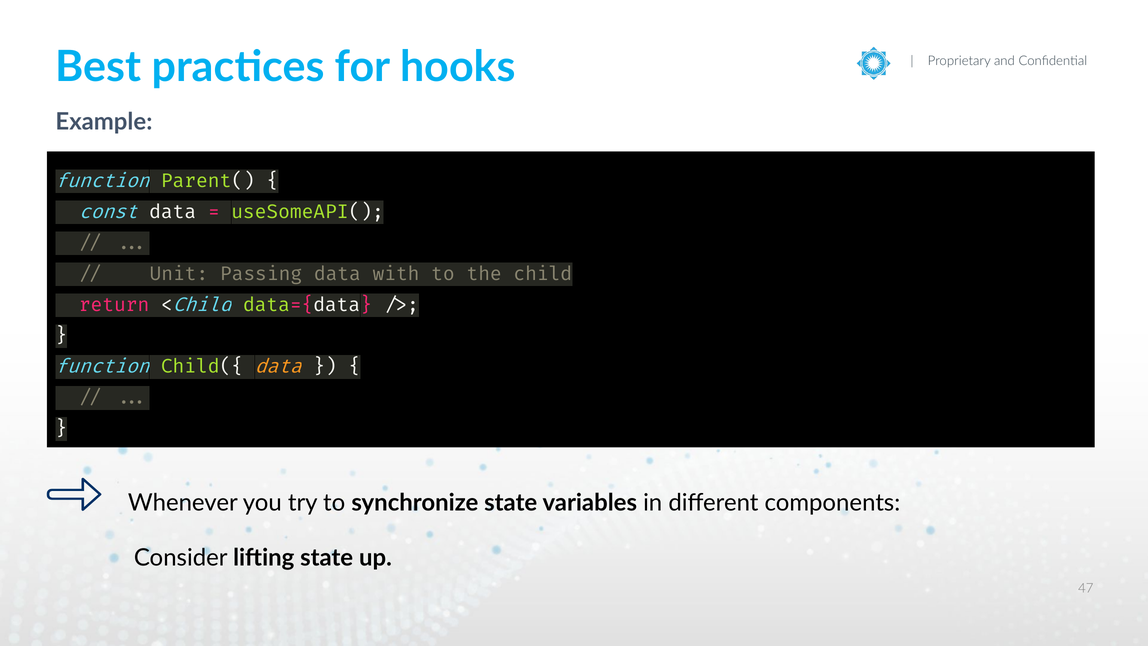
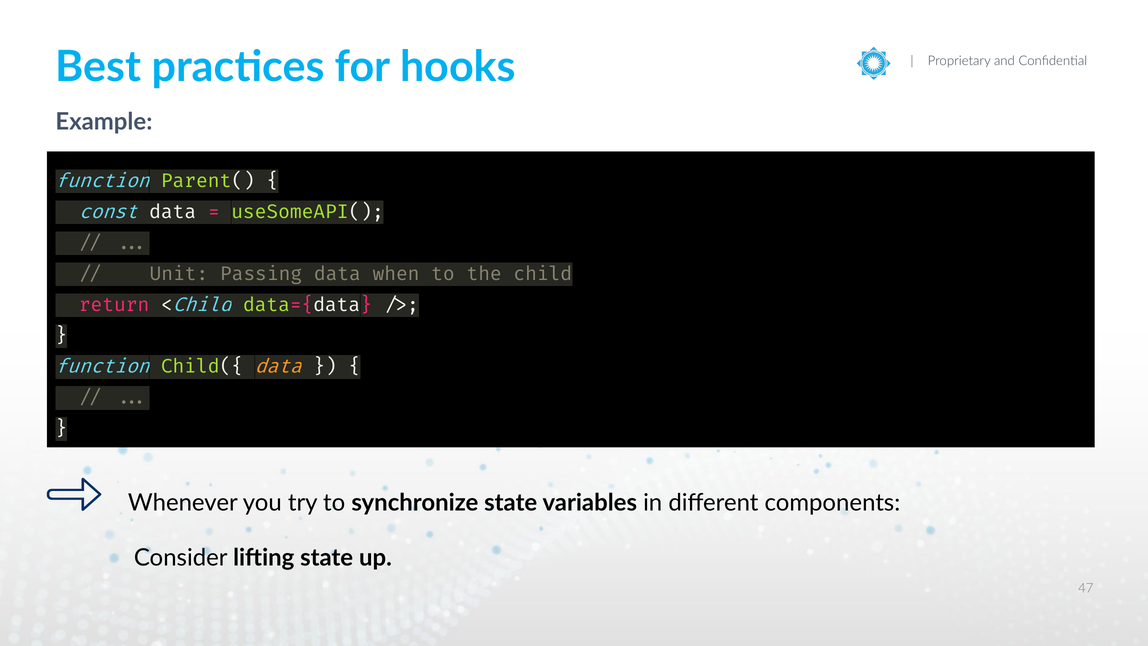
with: with -> when
